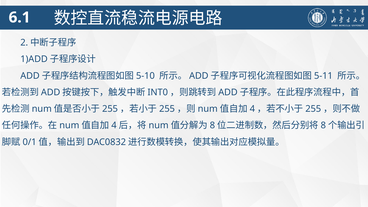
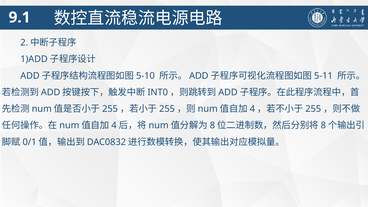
6.1: 6.1 -> 9.1
